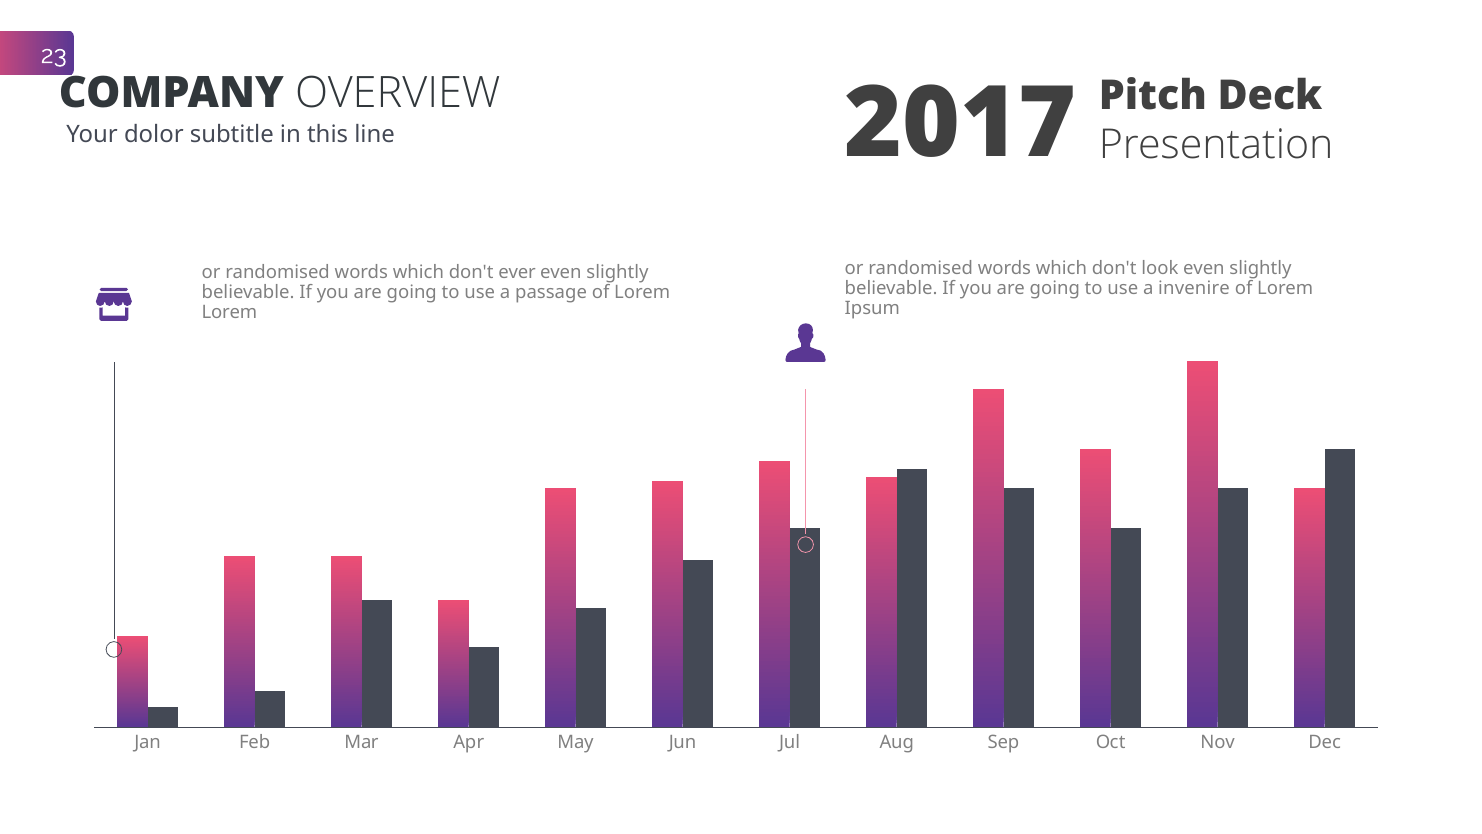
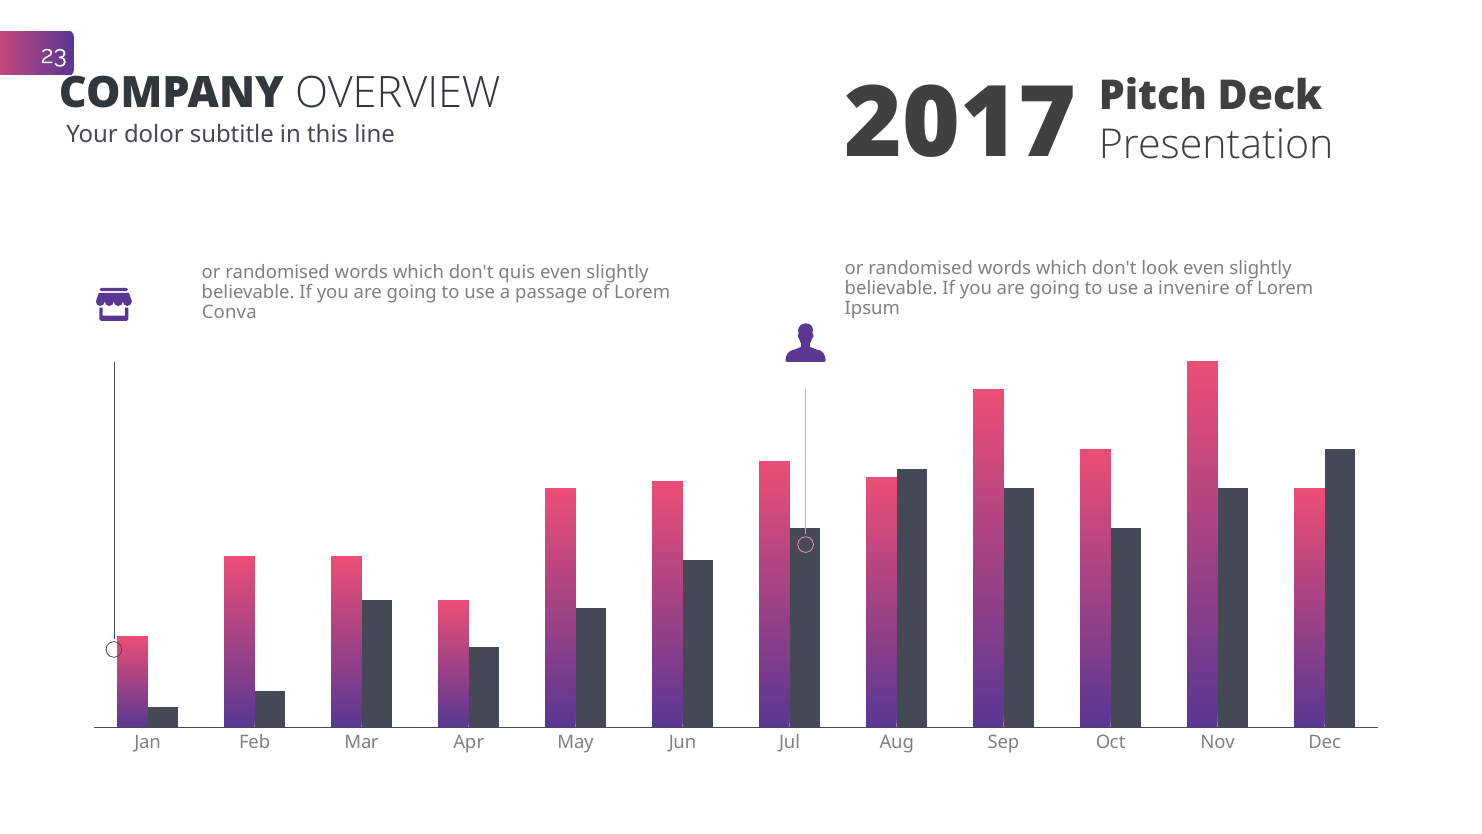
ever: ever -> quis
Lorem at (229, 312): Lorem -> Conva
